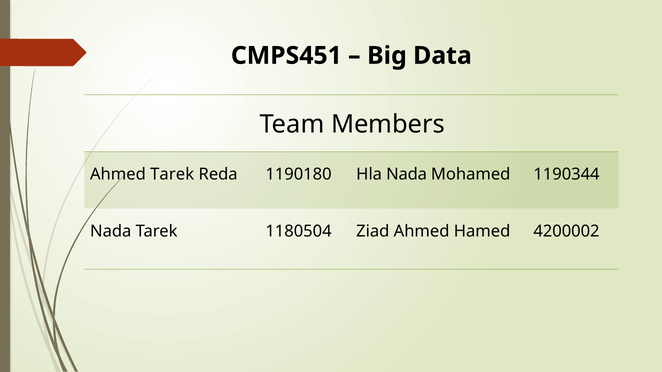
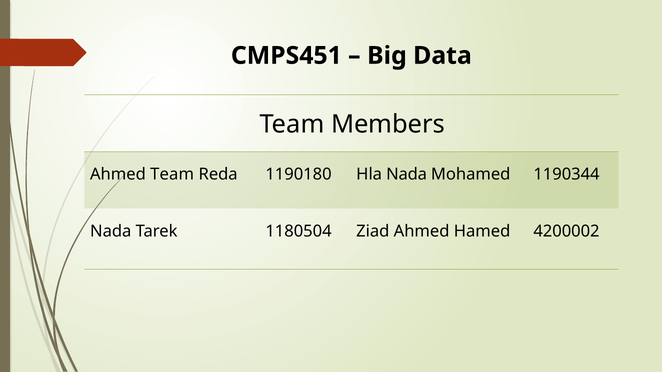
Ahmed Tarek: Tarek -> Team
